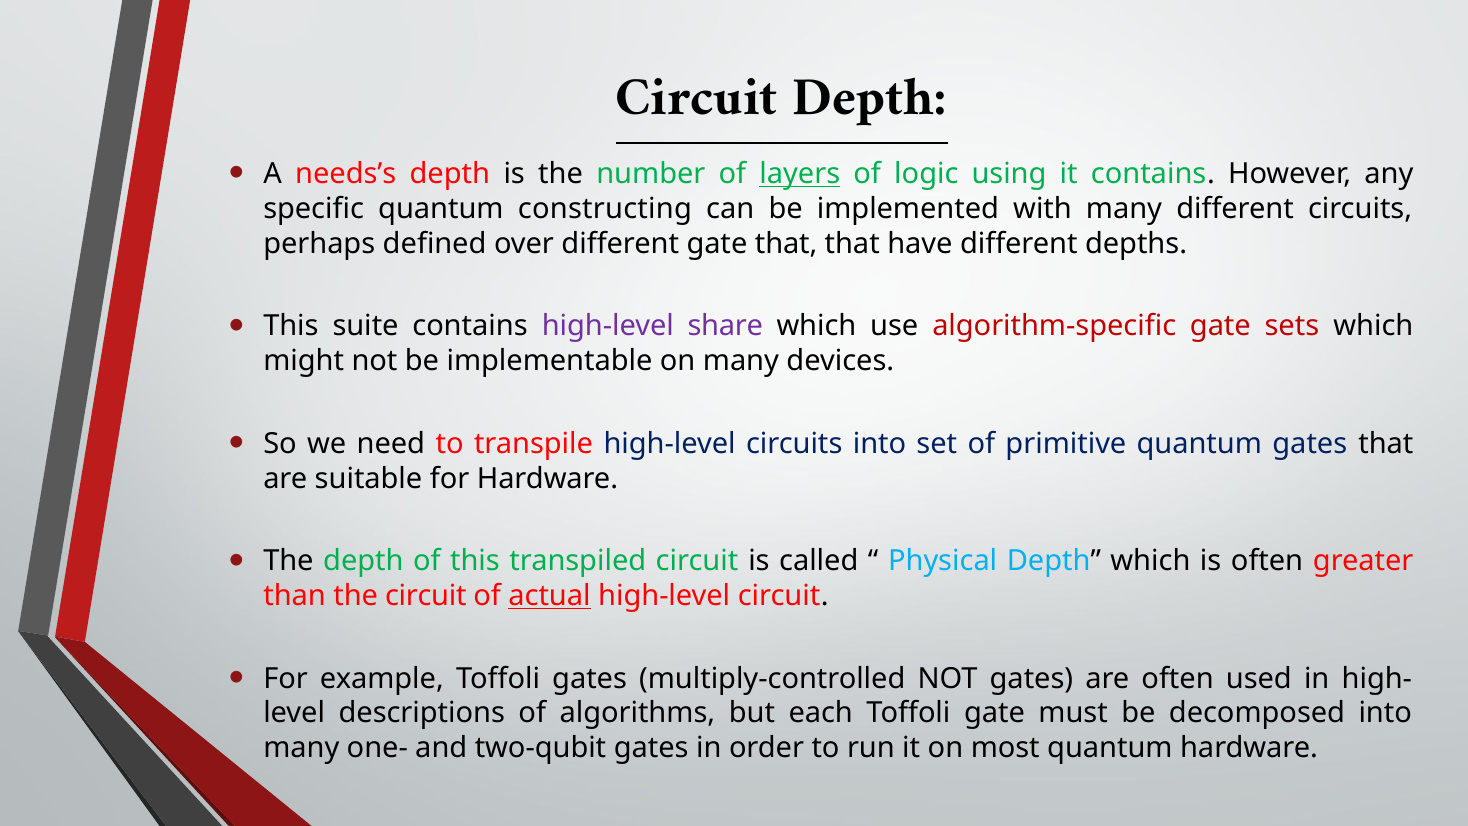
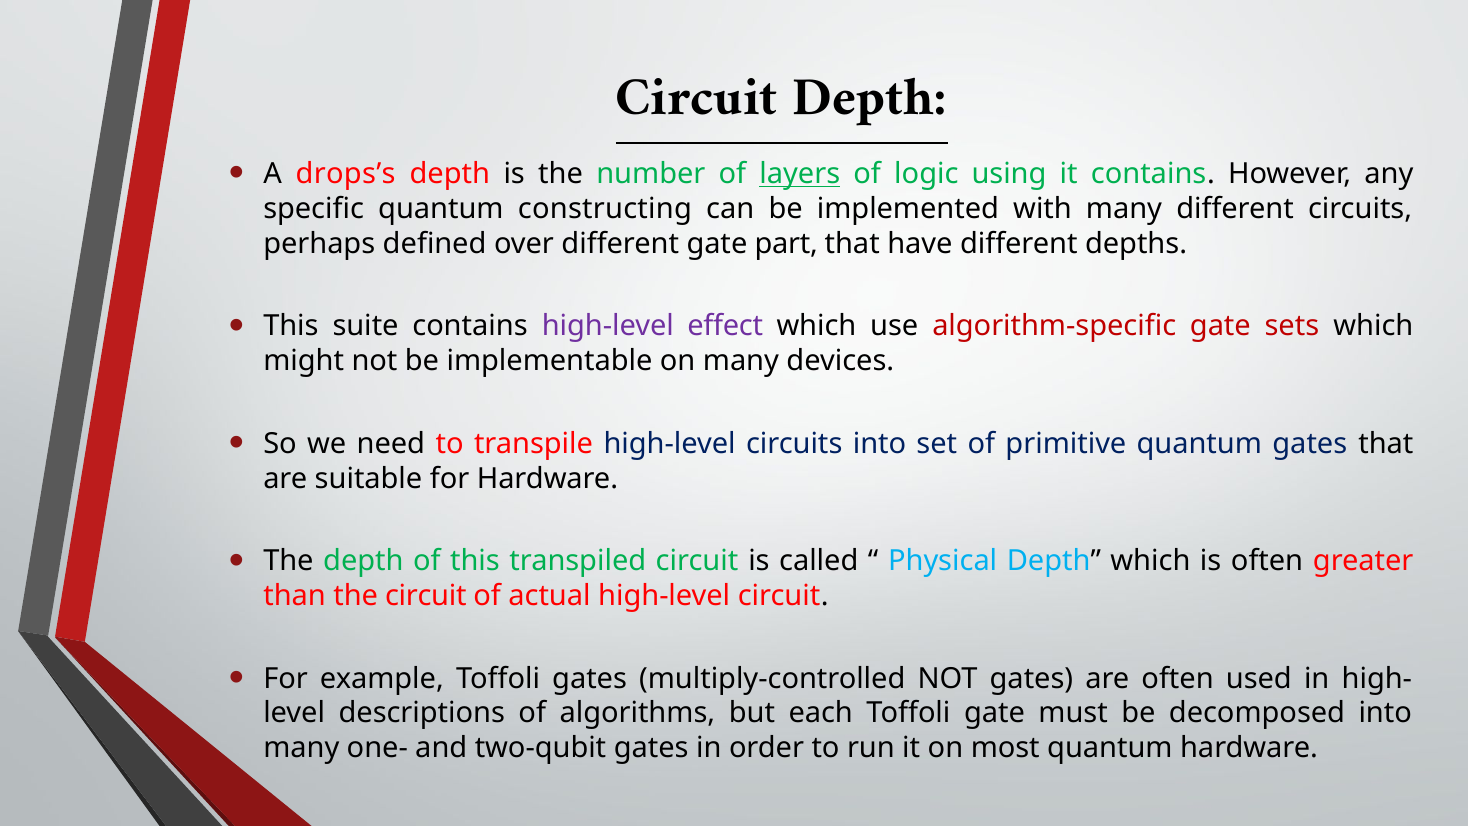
needs’s: needs’s -> drops’s
gate that: that -> part
share: share -> effect
actual underline: present -> none
